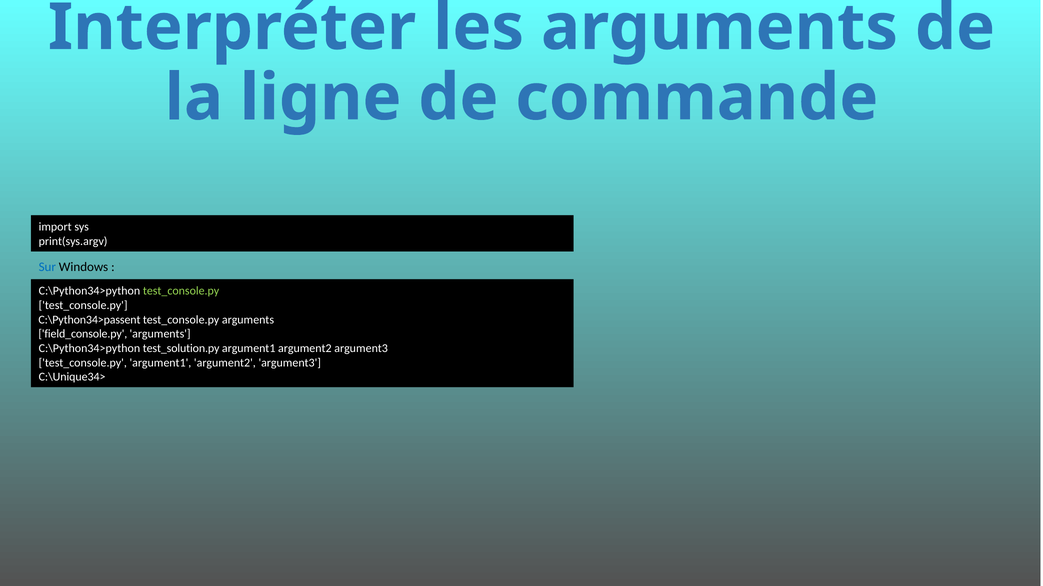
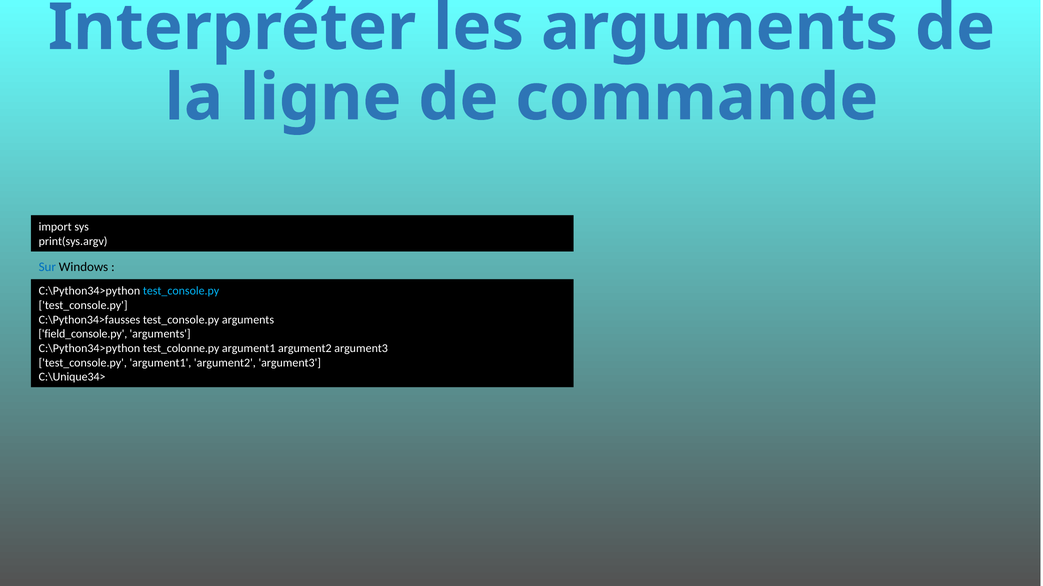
test_console.py at (181, 291) colour: light green -> light blue
C:\Python34>passent: C:\Python34>passent -> C:\Python34>fausses
test_solution.py: test_solution.py -> test_colonne.py
